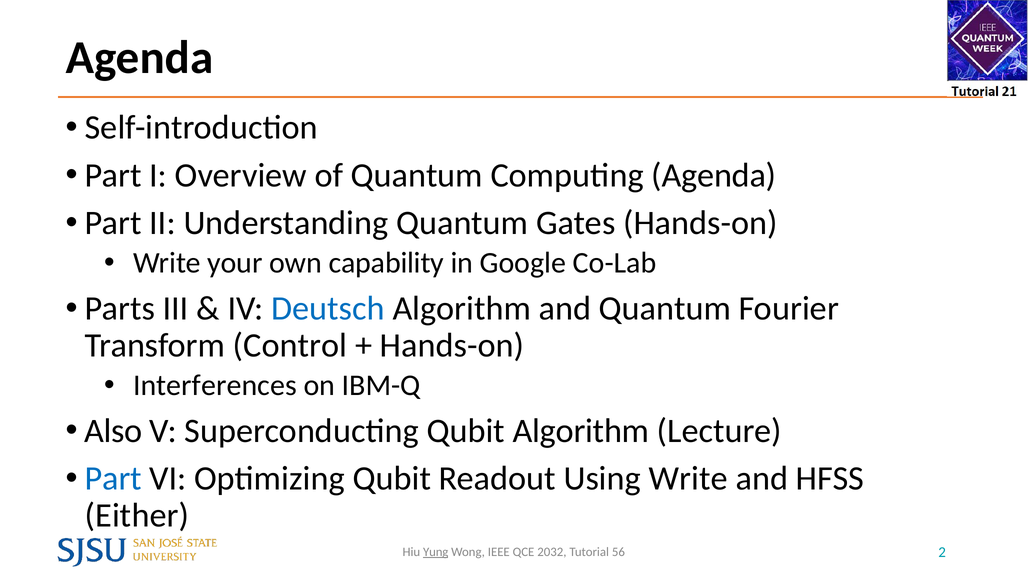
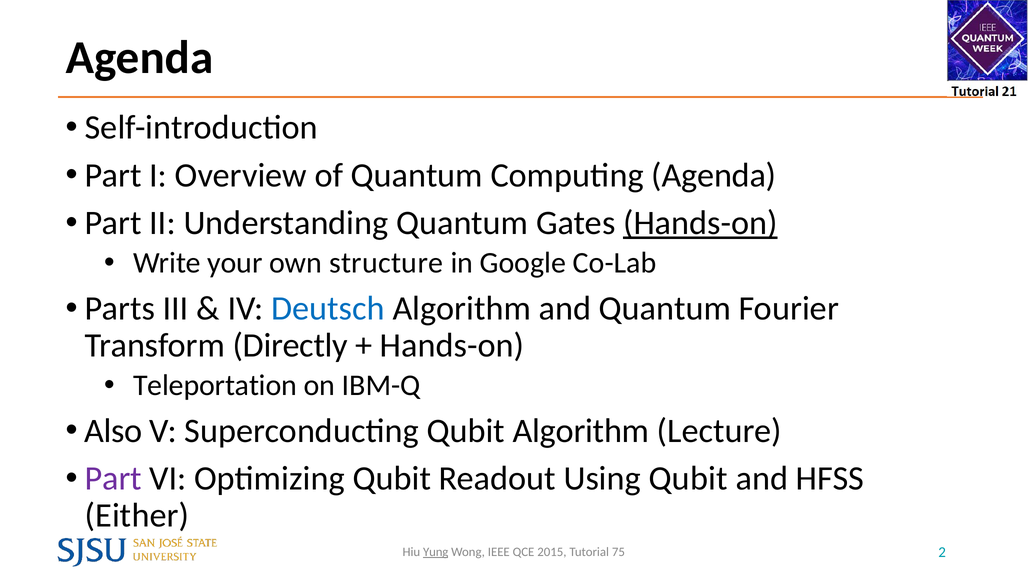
Hands-on at (700, 223) underline: none -> present
capability: capability -> structure
Control: Control -> Directly
Interferences: Interferences -> Teleportation
Part at (113, 479) colour: blue -> purple
Using Write: Write -> Qubit
2032: 2032 -> 2015
56: 56 -> 75
